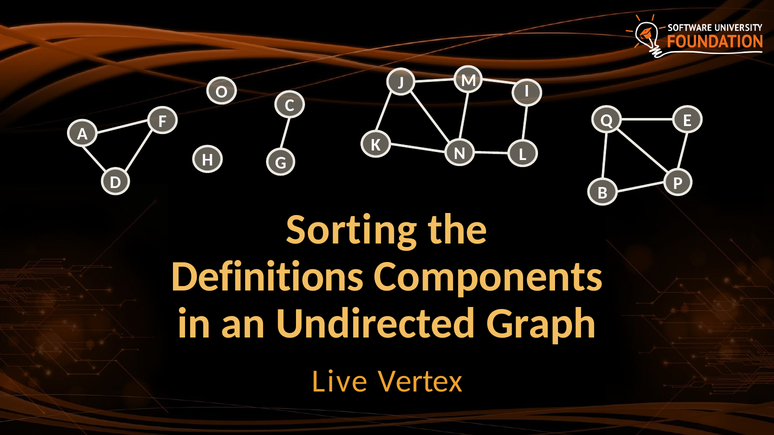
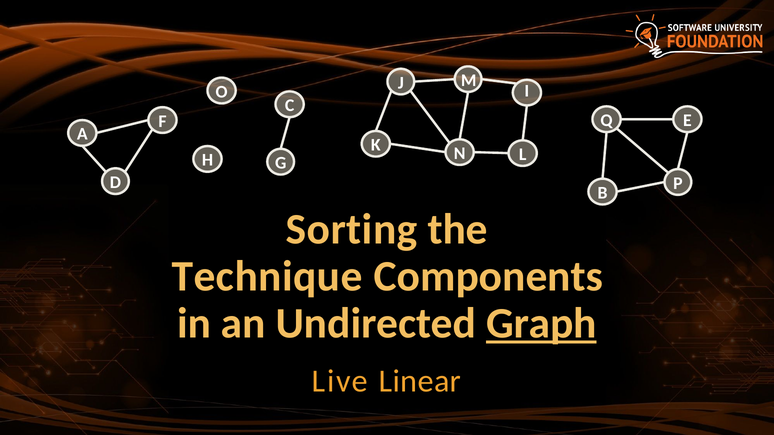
Definitions: Definitions -> Technique
Graph underline: none -> present
Vertex: Vertex -> Linear
